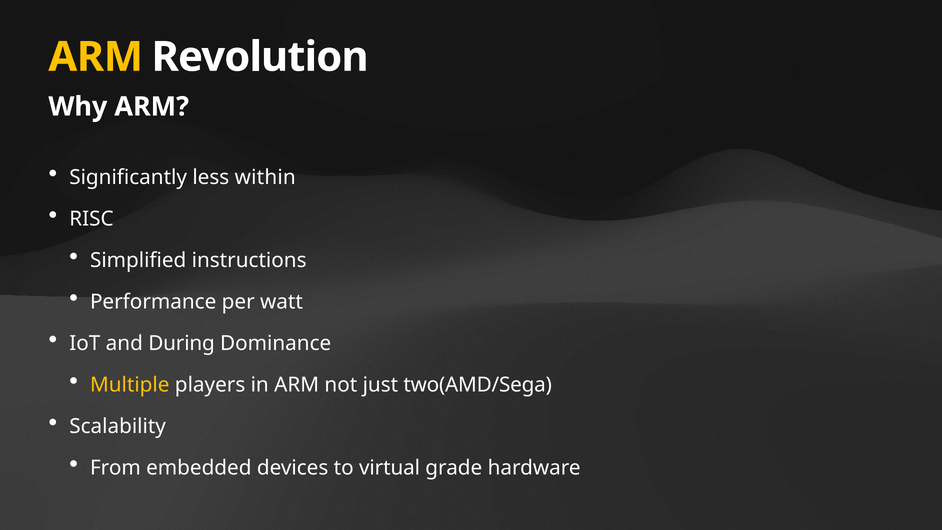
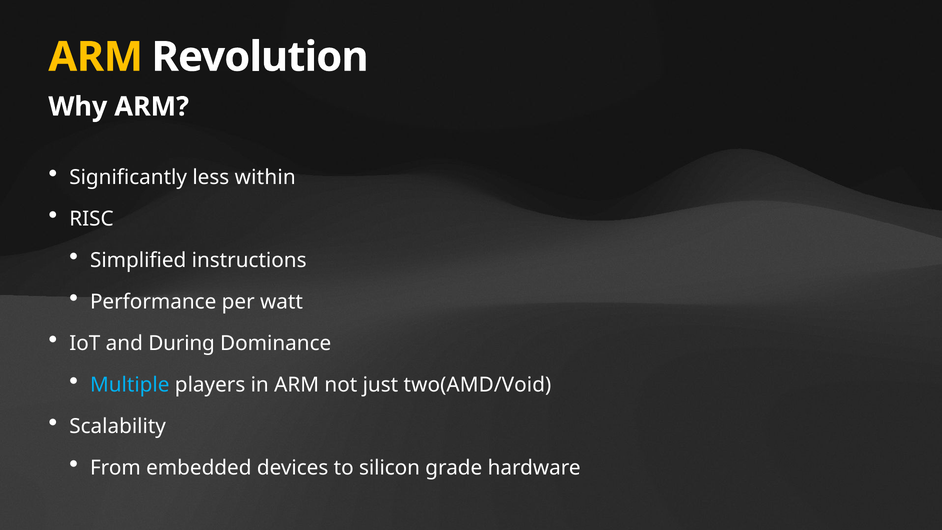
Multiple colour: yellow -> light blue
two(AMD/Sega: two(AMD/Sega -> two(AMD/Void
virtual: virtual -> silicon
